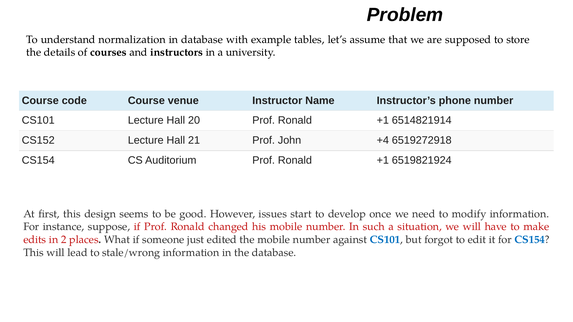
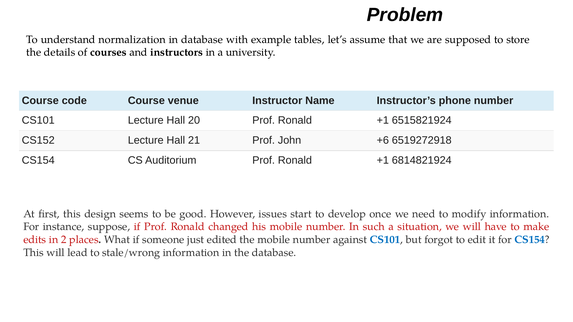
6514821914: 6514821914 -> 6515821924
+4: +4 -> +6
6519821924: 6519821924 -> 6814821924
